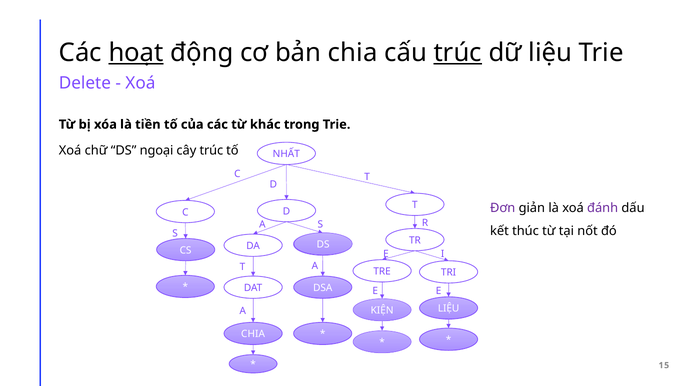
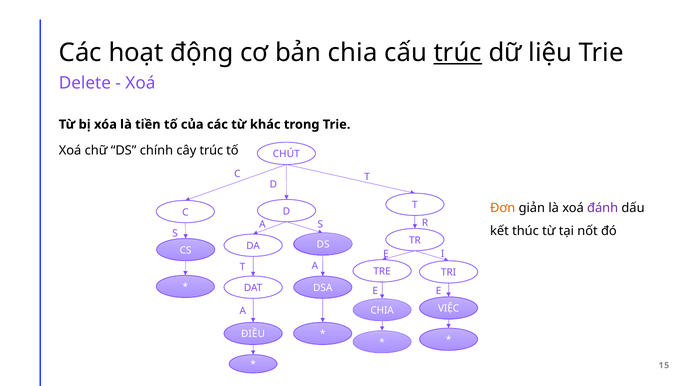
hoạt underline: present -> none
ngoại: ngoại -> chính
NHẤT: NHẤT -> CHÚT
Đơn colour: purple -> orange
LIỆU at (449, 309): LIỆU -> VIỆC
KIỆN at (382, 310): KIỆN -> CHIA
CHIA at (253, 334): CHIA -> ĐIỀU
